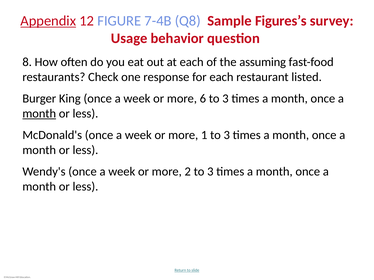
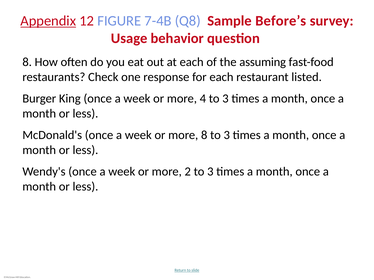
Figures’s: Figures’s -> Before’s
6: 6 -> 4
month at (39, 114) underline: present -> none
more 1: 1 -> 8
